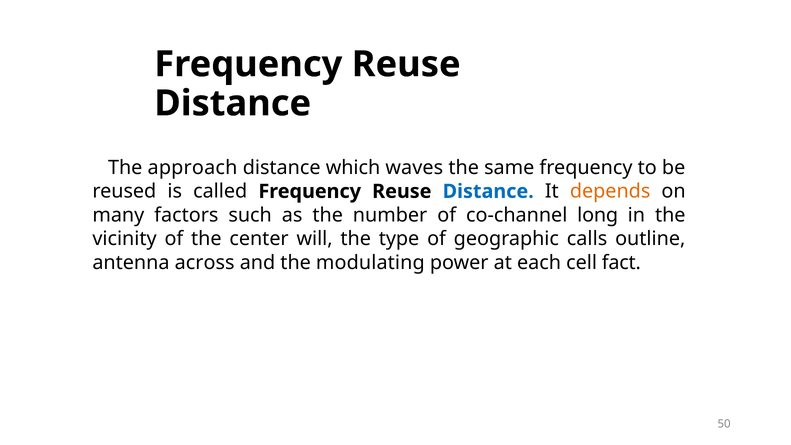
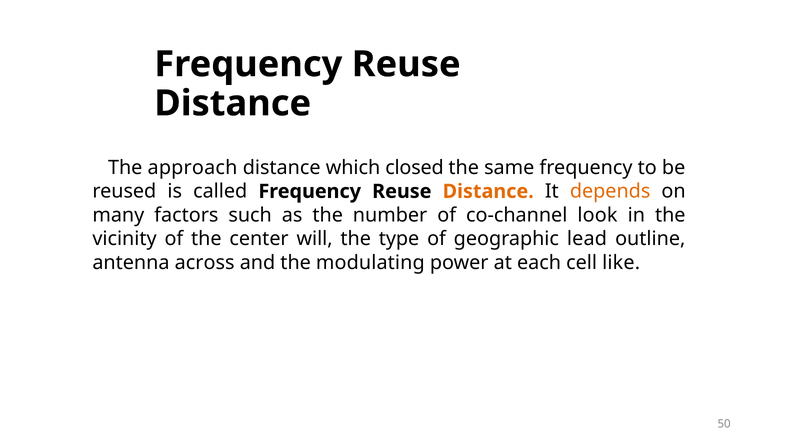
waves: waves -> closed
Distance at (488, 191) colour: blue -> orange
long: long -> look
calls: calls -> lead
fact: fact -> like
